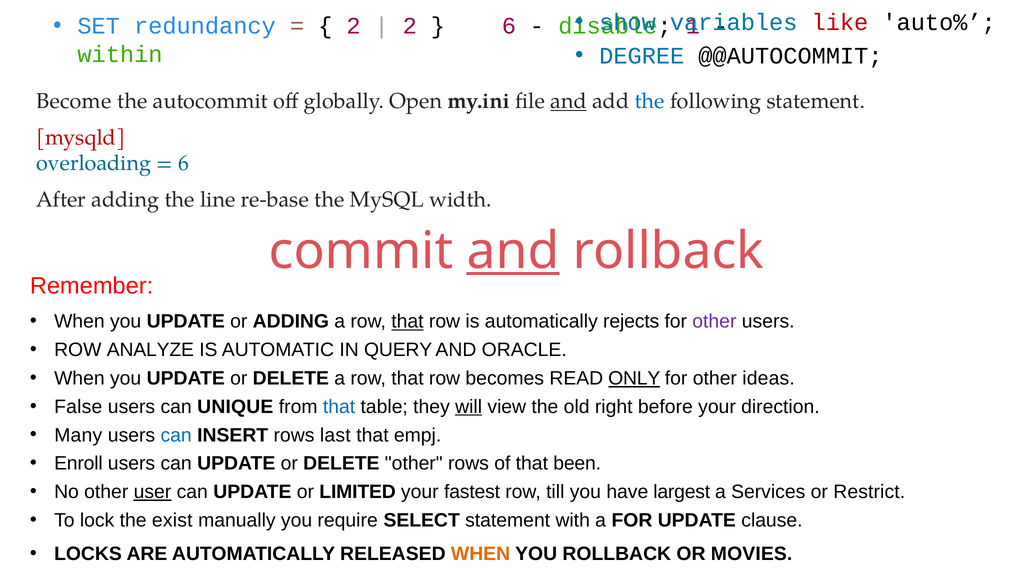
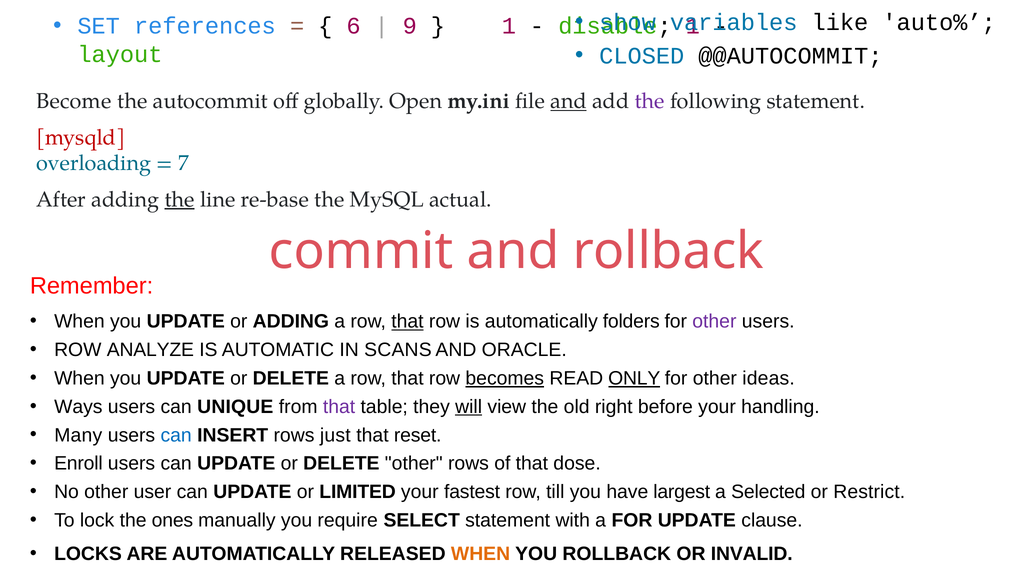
like colour: red -> black
redundancy: redundancy -> references
2 at (354, 26): 2 -> 6
2 at (410, 26): 2 -> 9
6 at (509, 26): 6 -> 1
DEGREE: DEGREE -> CLOSED
within: within -> layout
the at (650, 101) colour: blue -> purple
6 at (184, 163): 6 -> 7
the at (180, 199) underline: none -> present
width: width -> actual
and at (513, 251) underline: present -> none
rejects: rejects -> folders
QUERY: QUERY -> SCANS
becomes underline: none -> present
False: False -> Ways
that at (339, 407) colour: blue -> purple
direction: direction -> handling
last: last -> just
empj: empj -> reset
been: been -> dose
user underline: present -> none
Services: Services -> Selected
exist: exist -> ones
MOVIES: MOVIES -> INVALID
